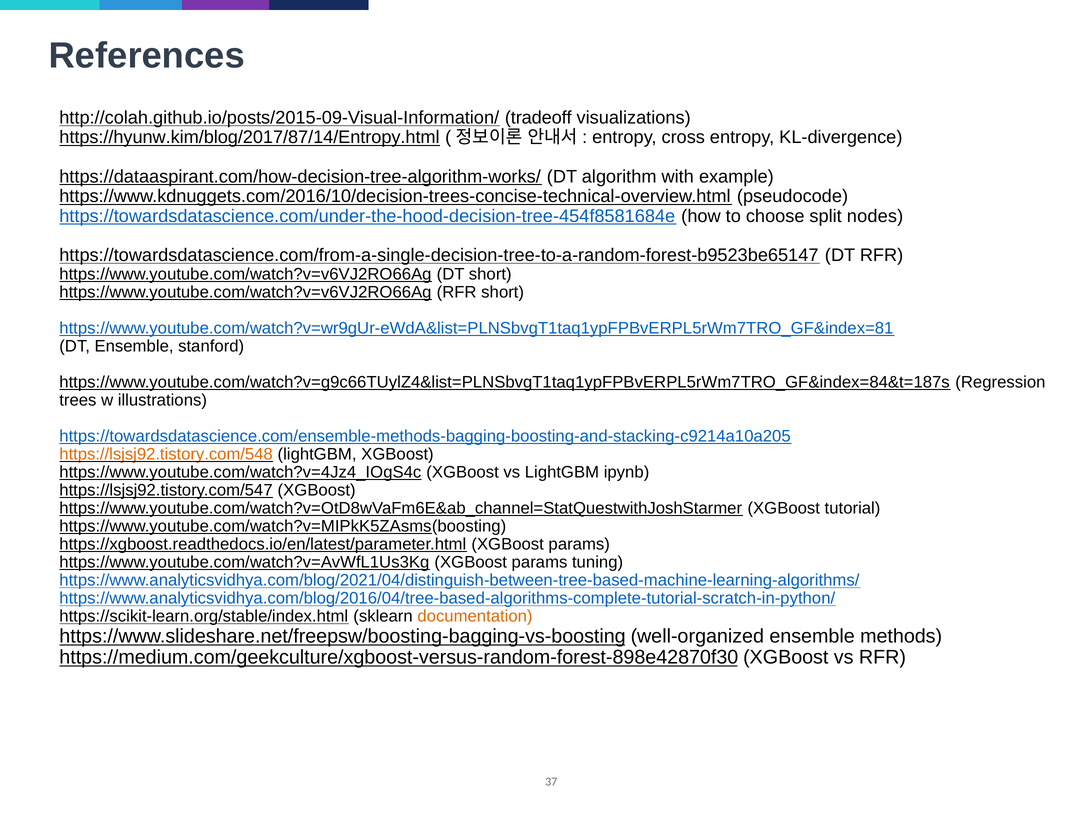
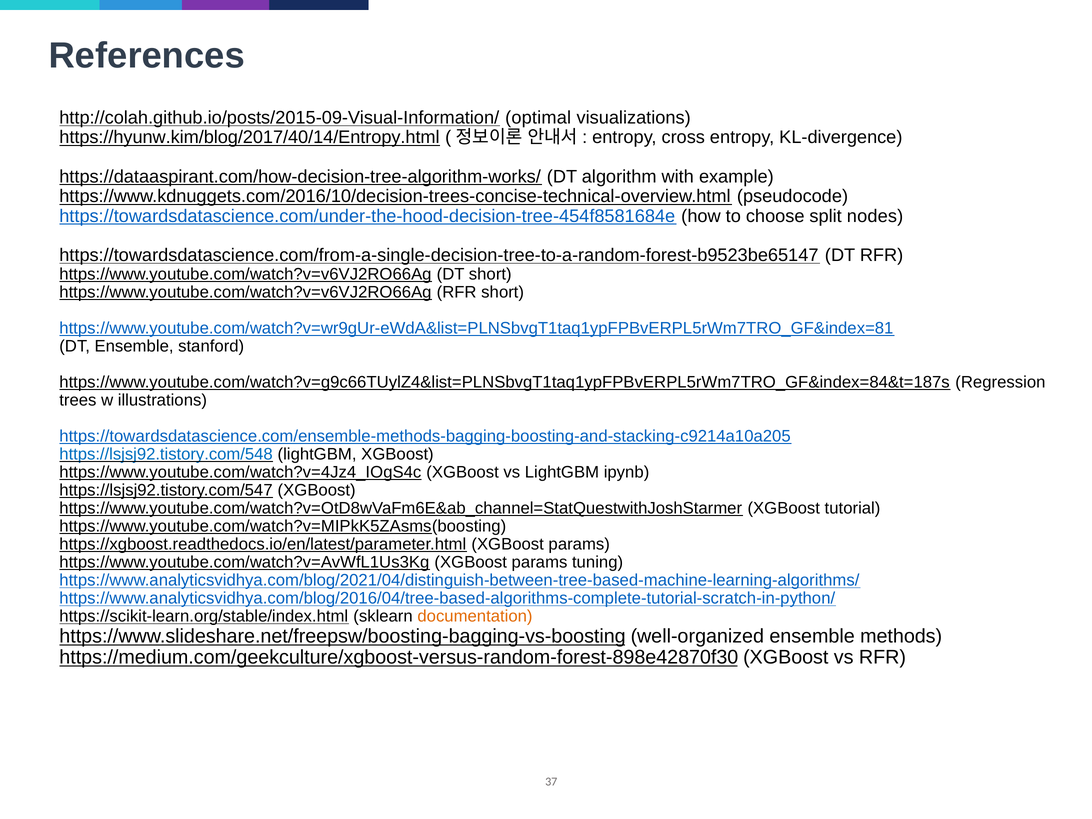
tradeoff: tradeoff -> optimal
https://hyunw.kim/blog/2017/87/14/Entropy.html: https://hyunw.kim/blog/2017/87/14/Entropy.html -> https://hyunw.kim/blog/2017/40/14/Entropy.html
https://lsjsj92.tistory.com/548 colour: orange -> blue
